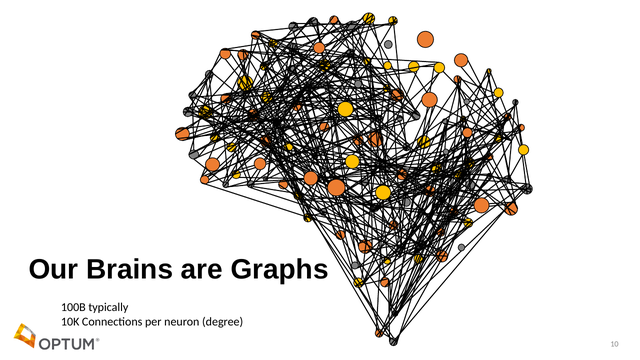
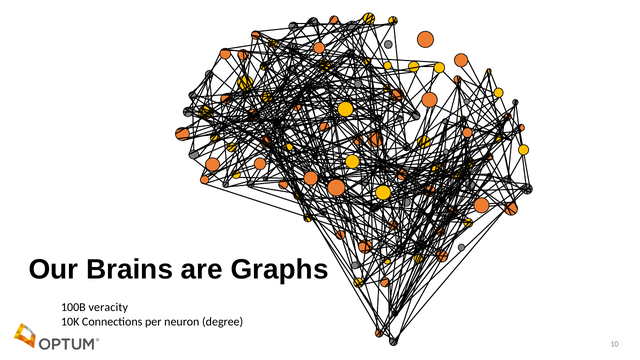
typically: typically -> veracity
